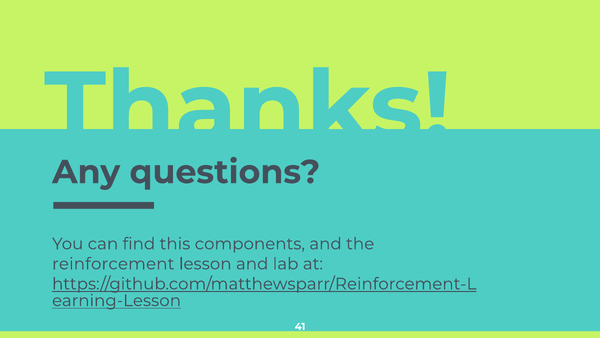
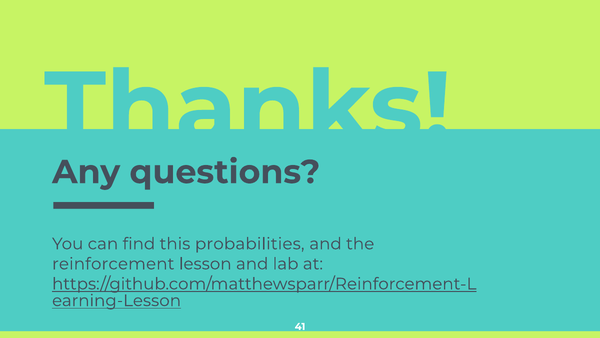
components: components -> probabilities
